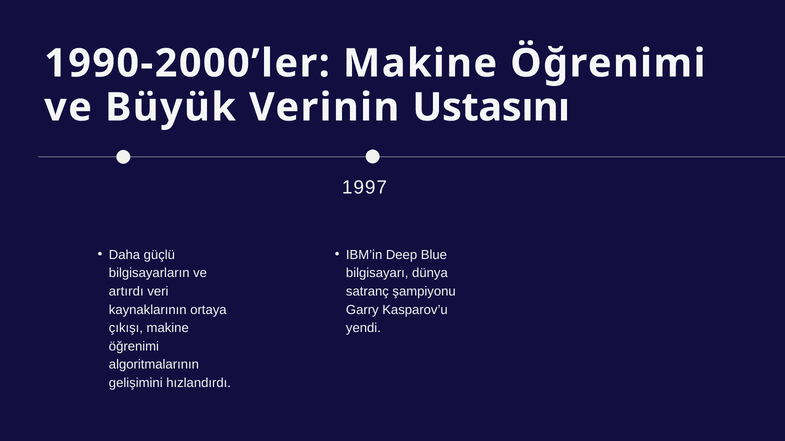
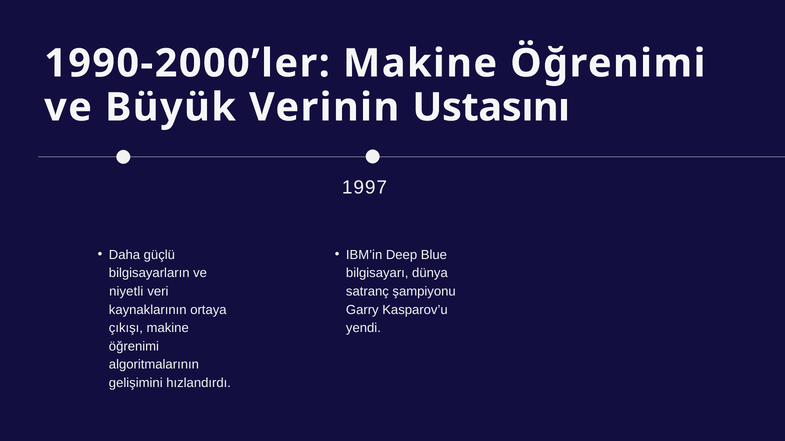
artırdı: artırdı -> niyetli
